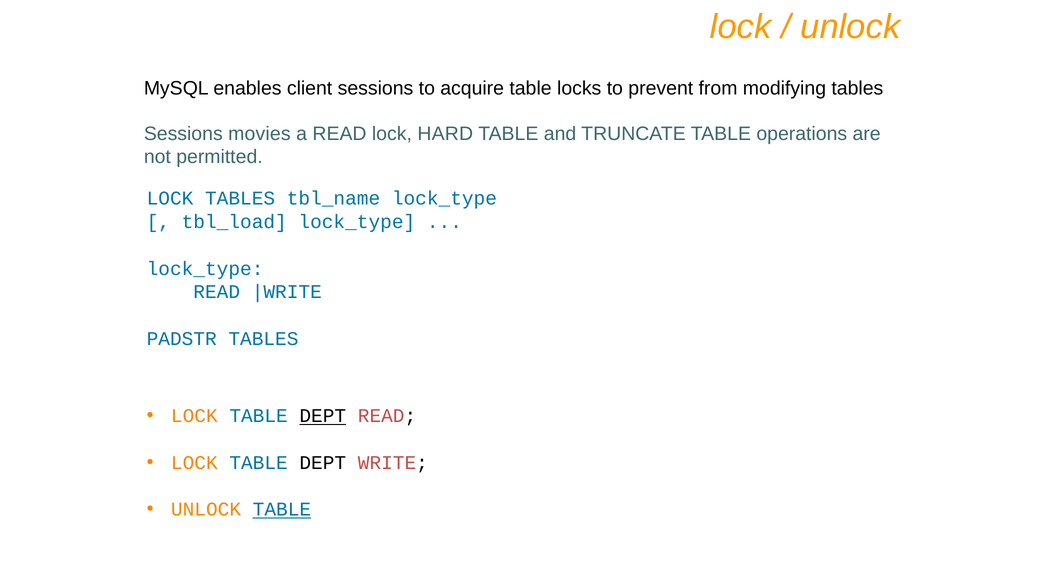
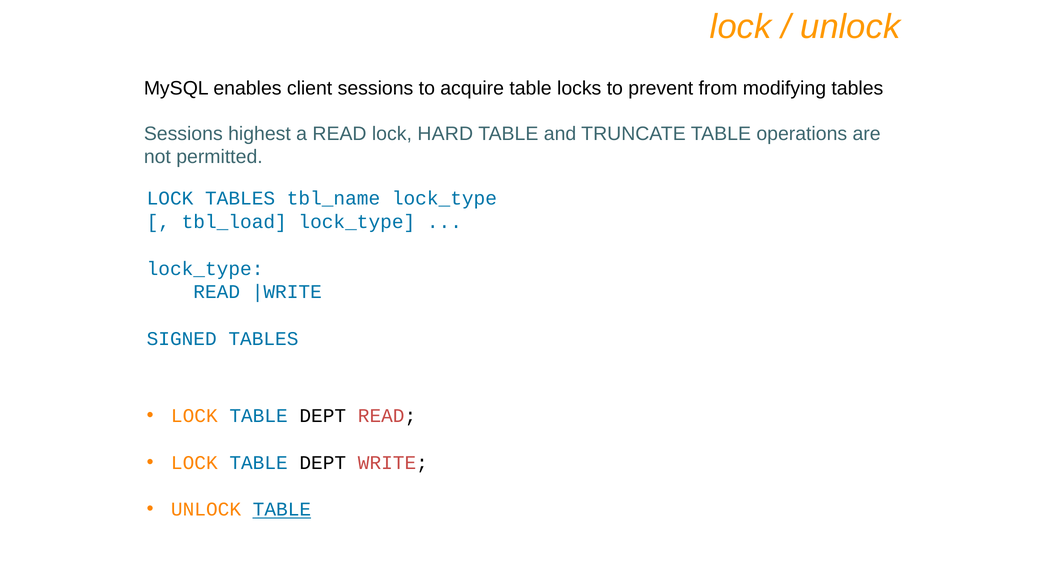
movies: movies -> highest
PADSTR: PADSTR -> SIGNED
DEPT at (323, 416) underline: present -> none
